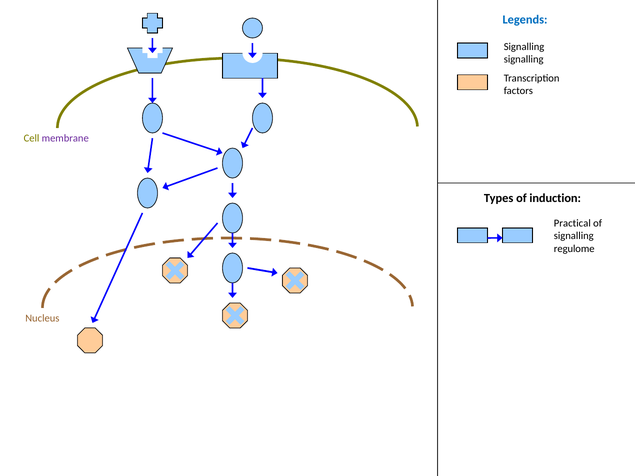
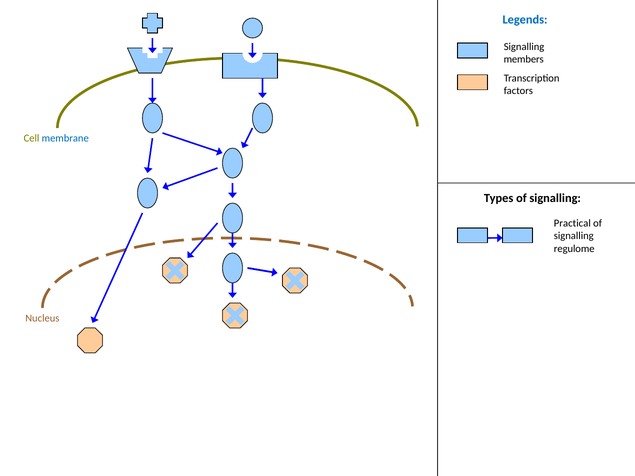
signalling at (524, 59): signalling -> members
membrane colour: purple -> blue
Types of induction: induction -> signalling
